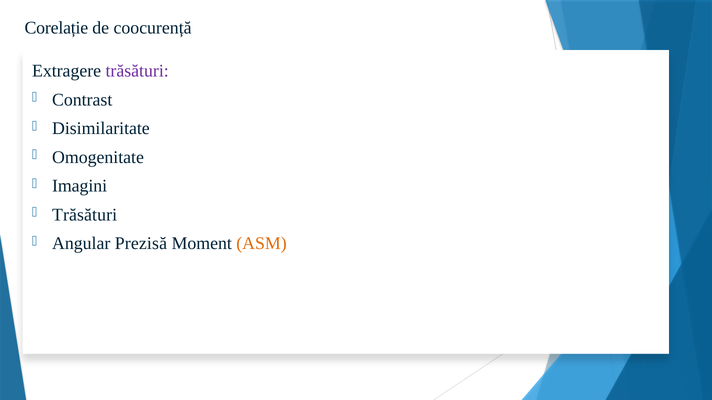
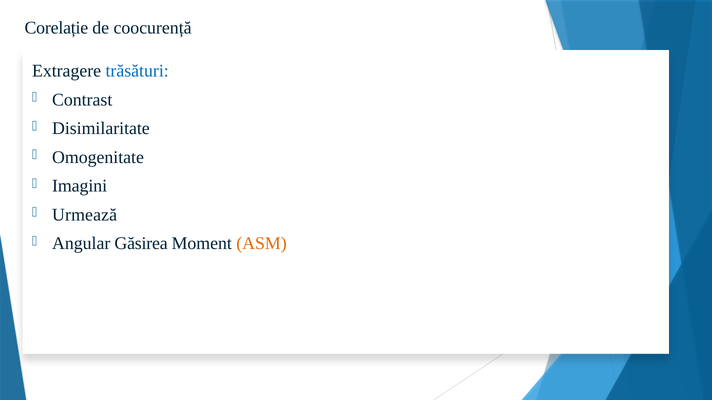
trăsături at (137, 71) colour: purple -> blue
Trăsături at (85, 215): Trăsături -> Urmează
Prezisă: Prezisă -> Găsirea
